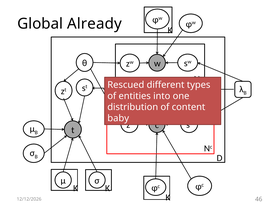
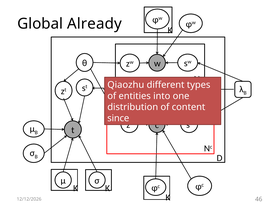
Rescued: Rescued -> Qiaozhu
baby: baby -> since
